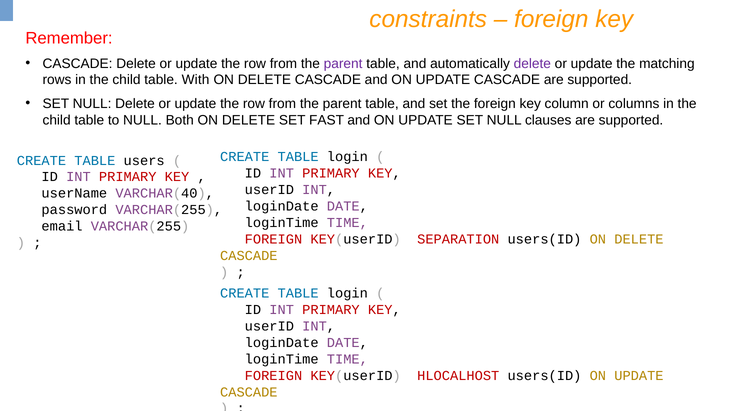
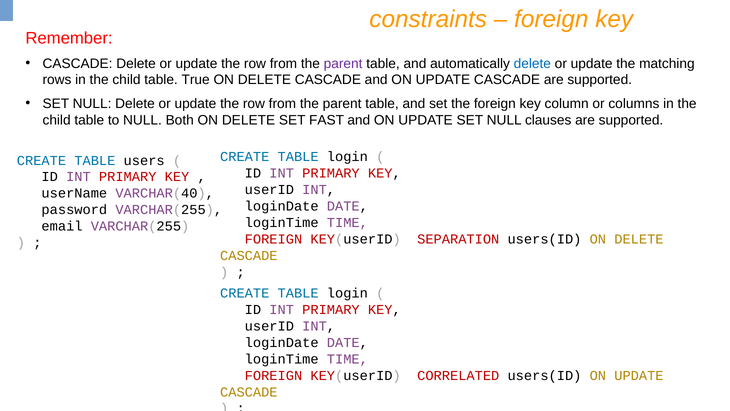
delete at (532, 63) colour: purple -> blue
With: With -> True
HLOCALHOST: HLOCALHOST -> CORRELATED
